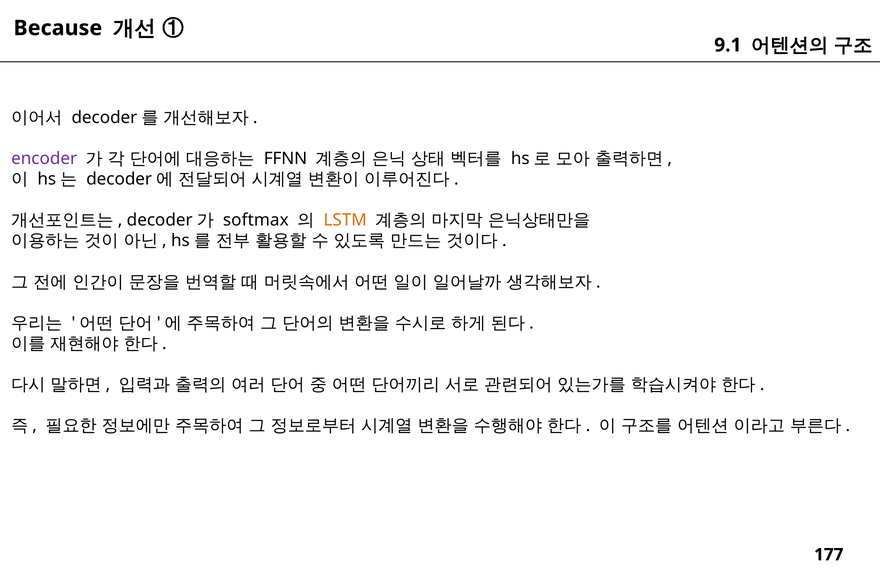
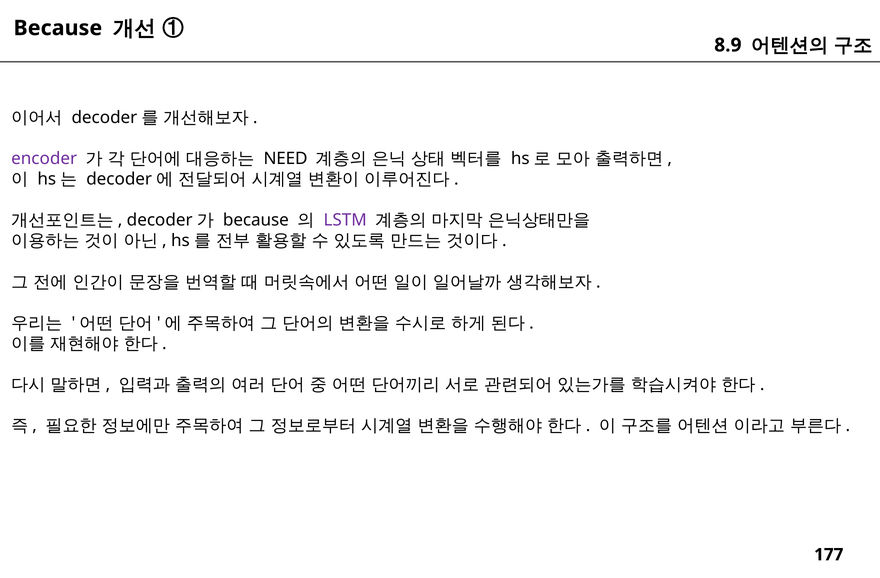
9.1: 9.1 -> 8.9
FFNN: FFNN -> NEED
softmax at (256, 220): softmax -> because
LSTM colour: orange -> purple
